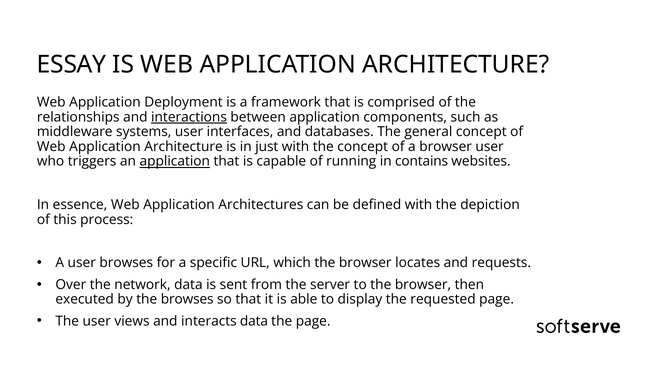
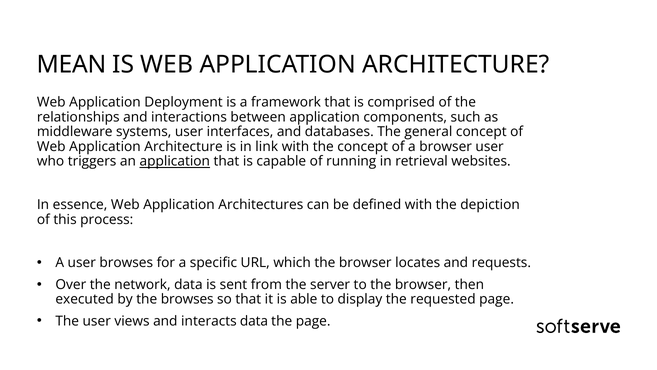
ESSAY: ESSAY -> MEAN
interactions underline: present -> none
just: just -> link
contains: contains -> retrieval
